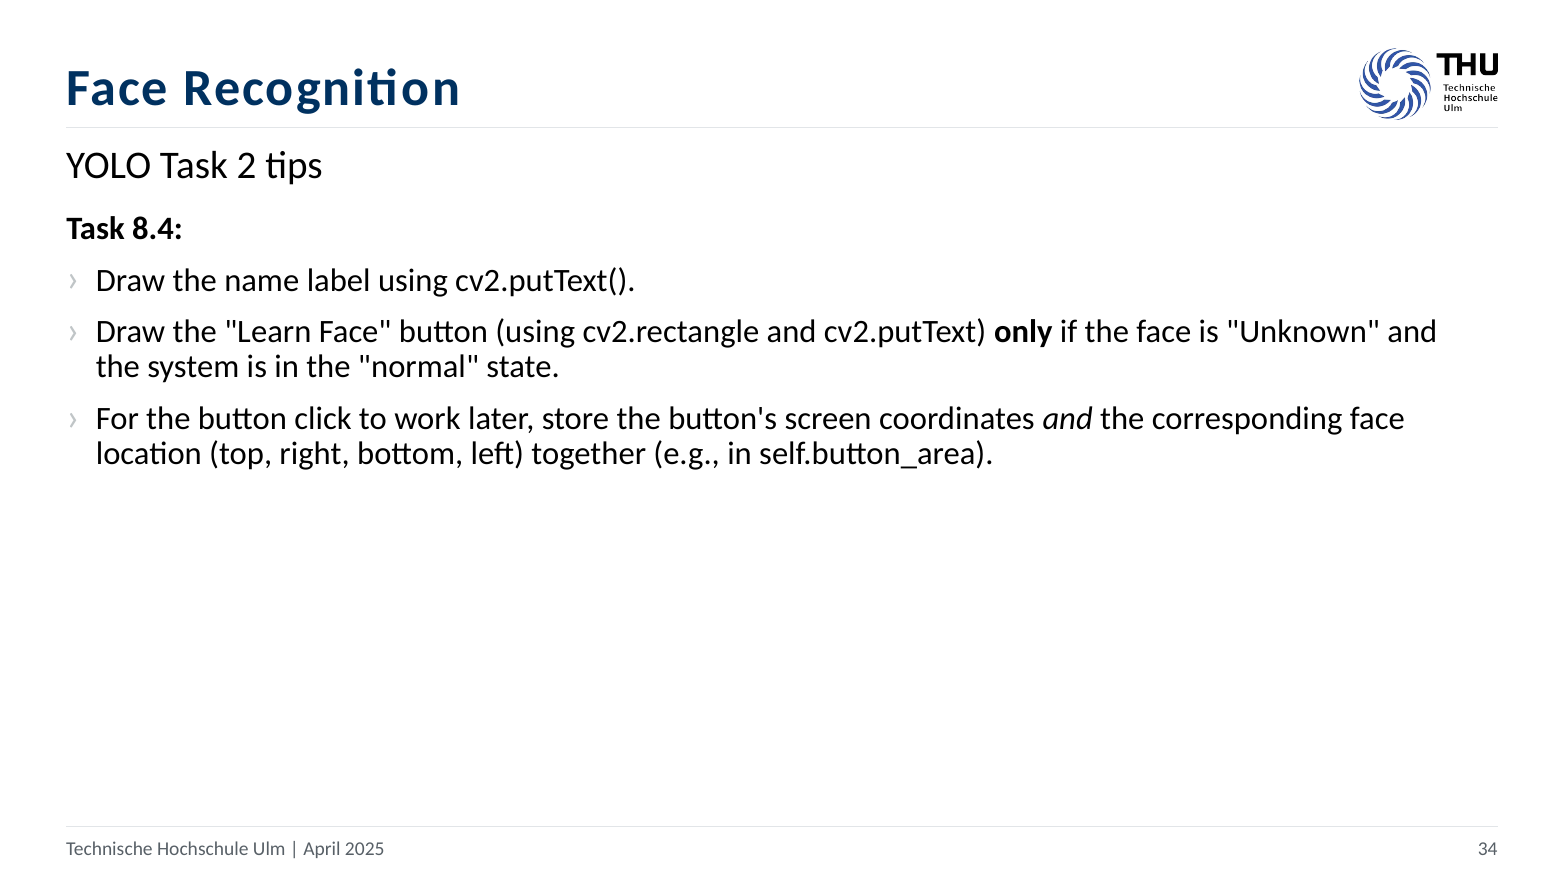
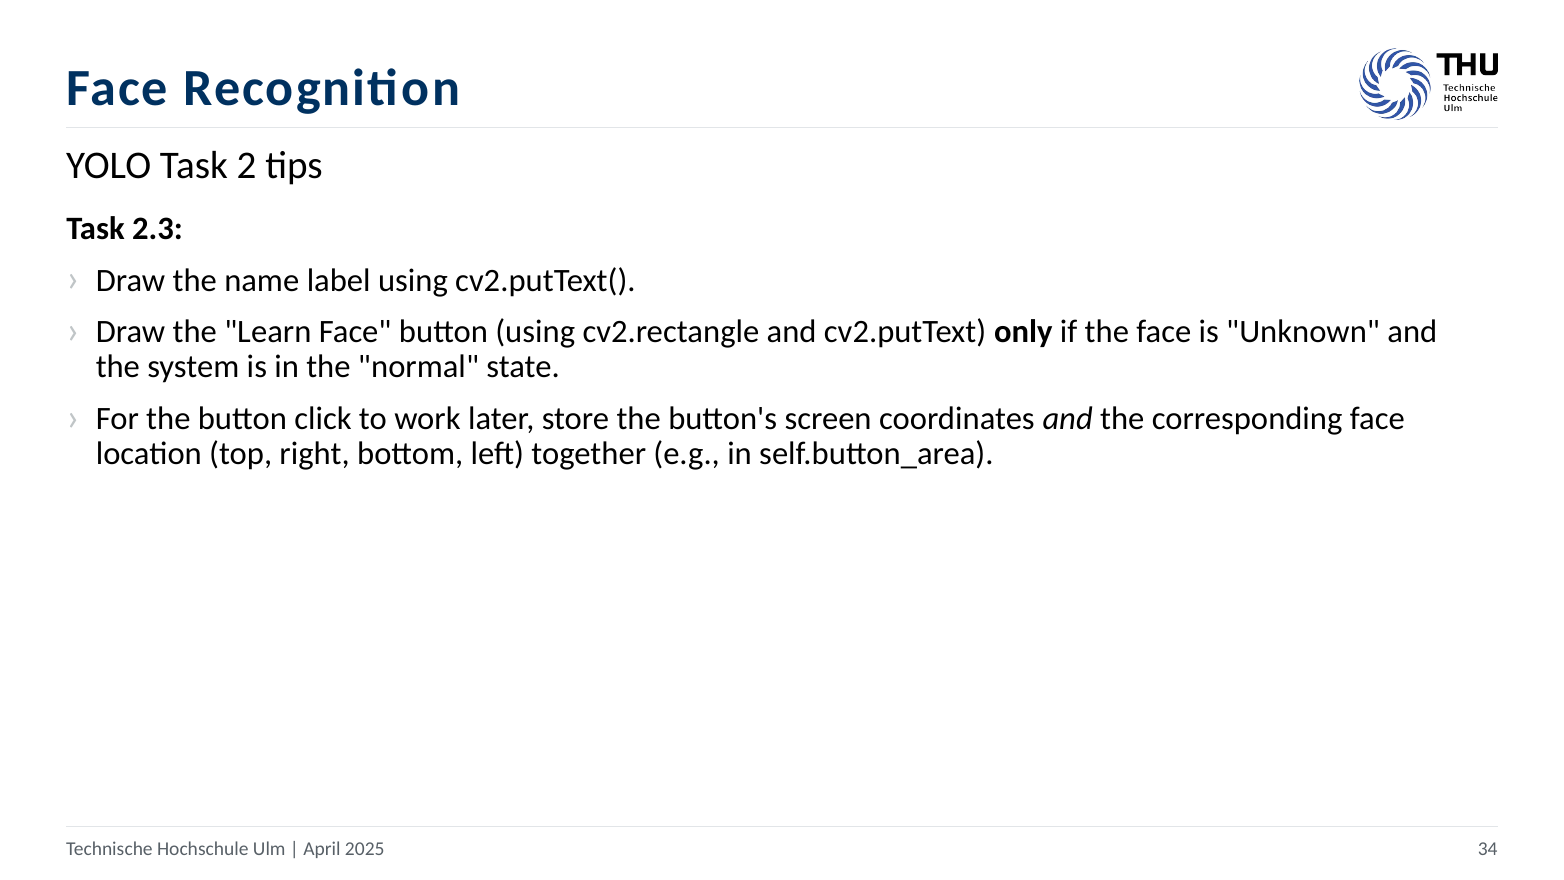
8.4: 8.4 -> 2.3
